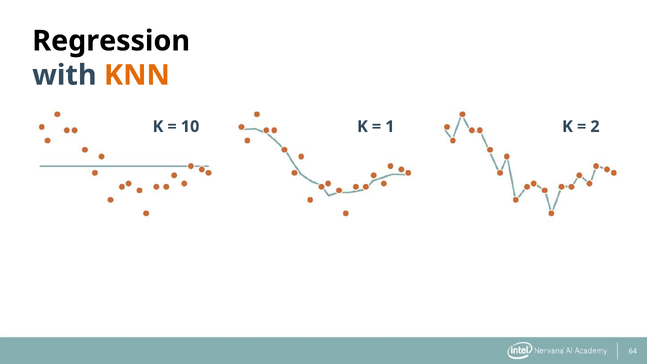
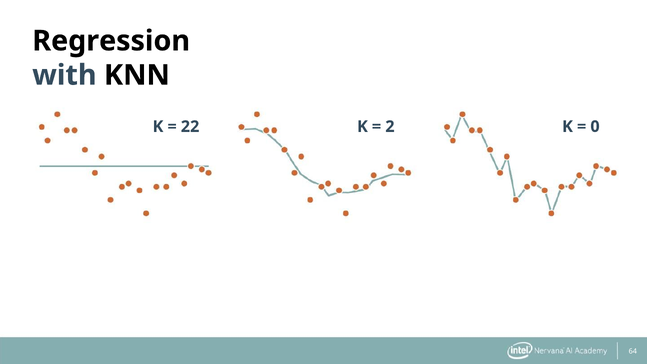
KNN colour: orange -> black
10: 10 -> 22
1: 1 -> 2
2: 2 -> 0
